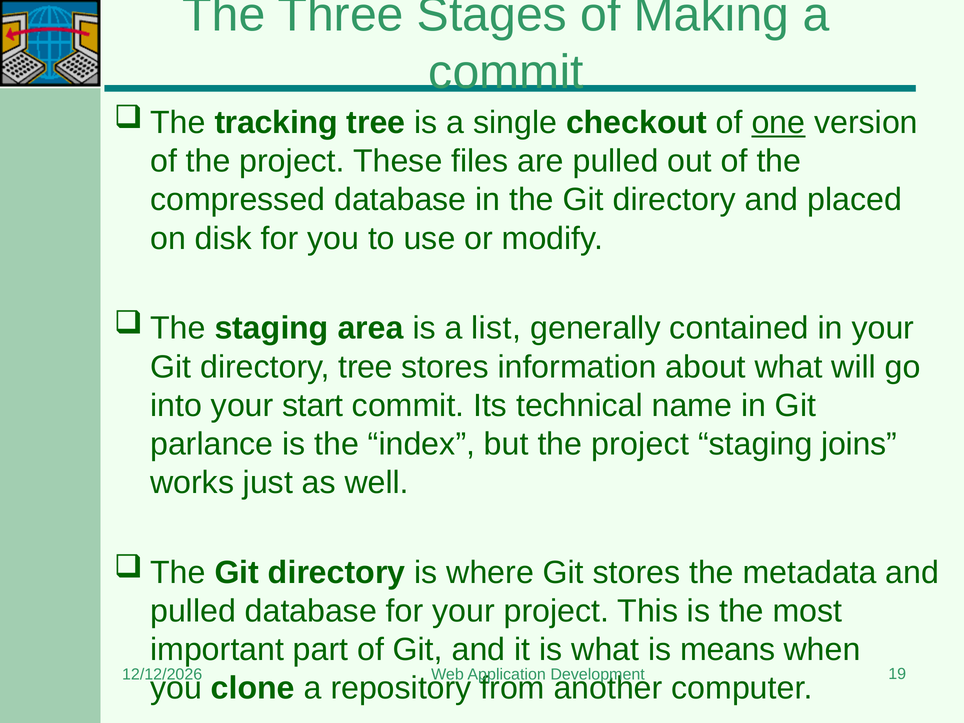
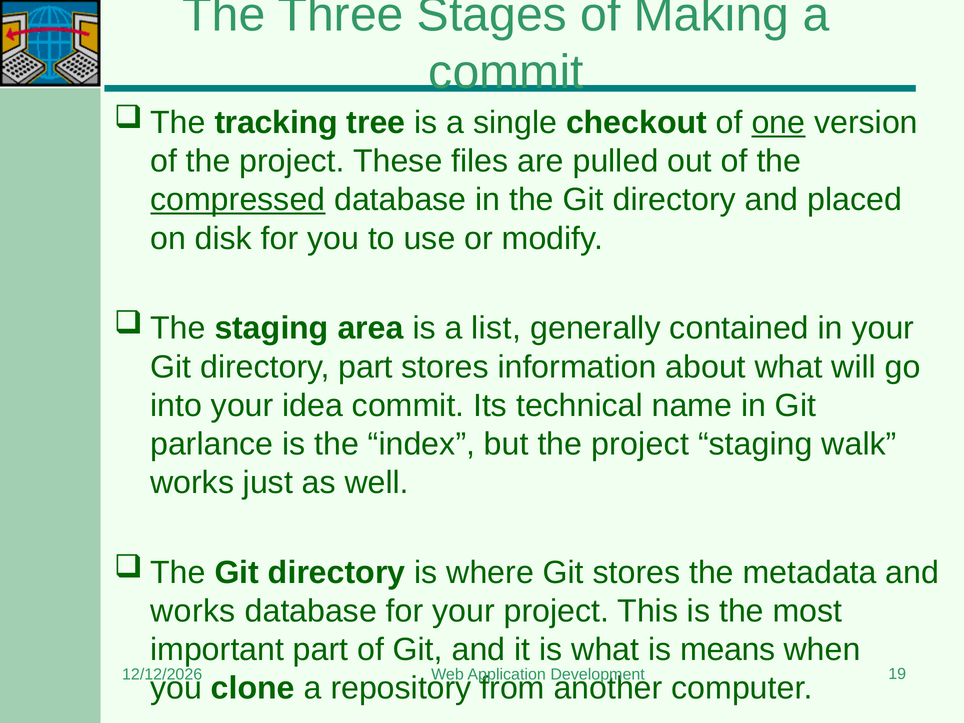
compressed underline: none -> present
directory tree: tree -> part
start: start -> idea
joins: joins -> walk
pulled at (193, 611): pulled -> works
